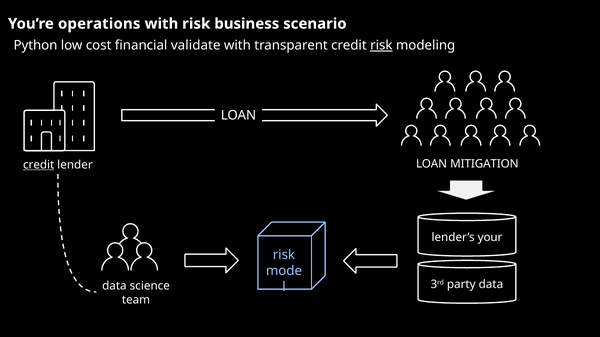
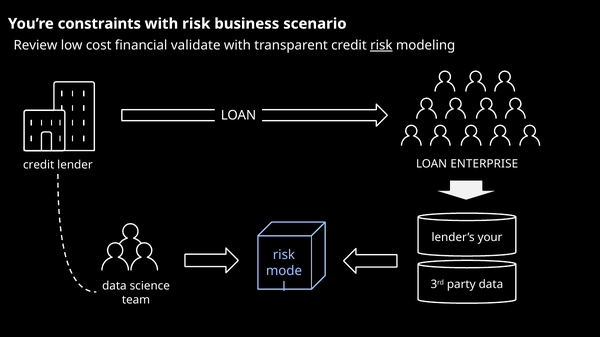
operations: operations -> constraints
Python: Python -> Review
credit at (39, 165) underline: present -> none
MITIGATION: MITIGATION -> ENTERPRISE
